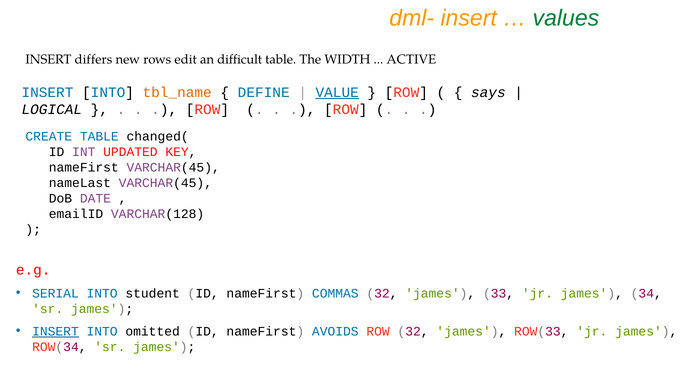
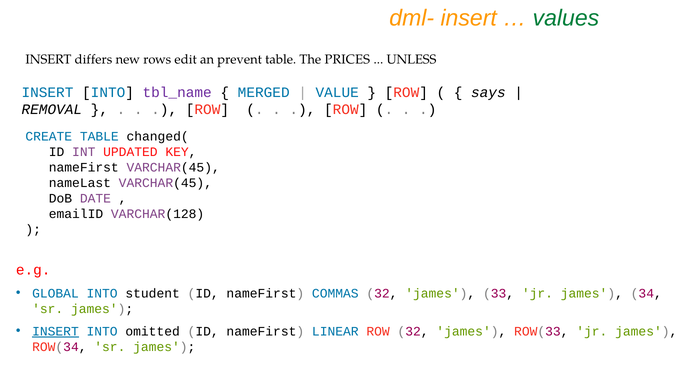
difficult: difficult -> prevent
WIDTH: WIDTH -> PRICES
ACTIVE: ACTIVE -> UNLESS
tbl_name colour: orange -> purple
DEFINE: DEFINE -> MERGED
VALUE underline: present -> none
LOGICAL: LOGICAL -> REMOVAL
SERIAL: SERIAL -> GLOBAL
AVOIDS: AVOIDS -> LINEAR
